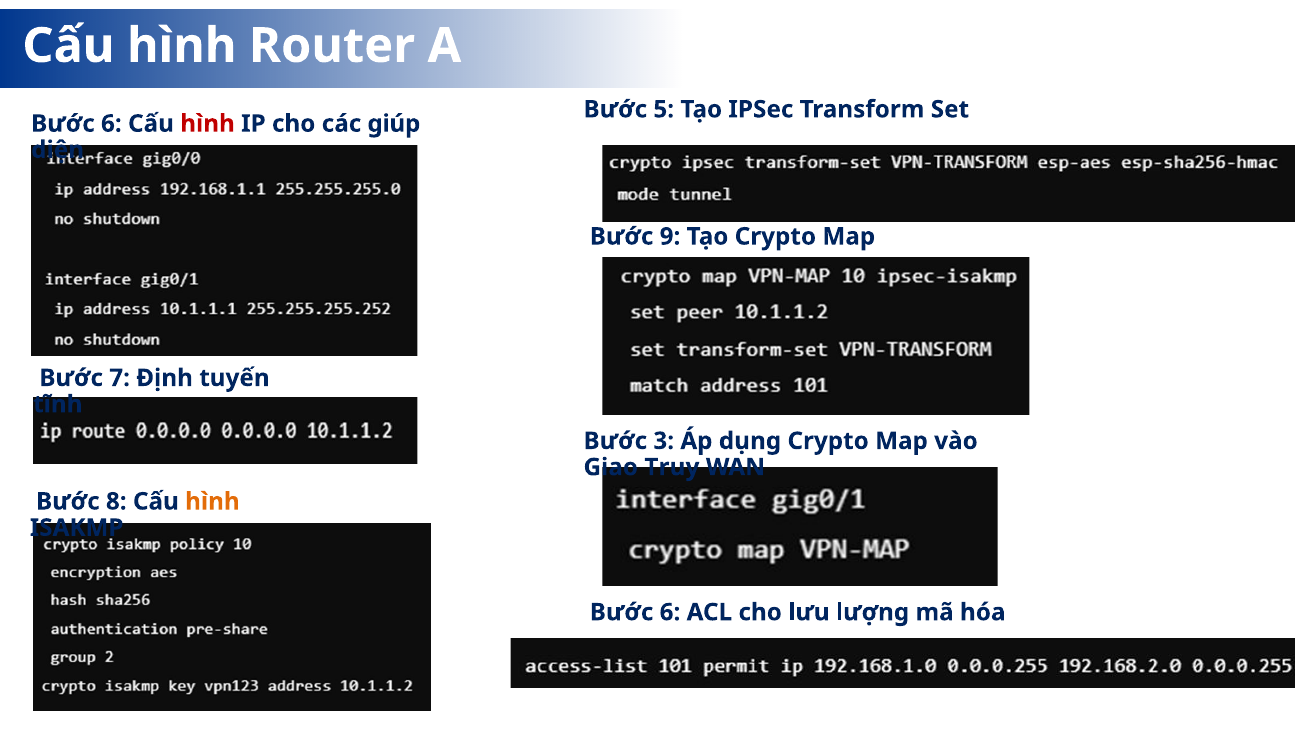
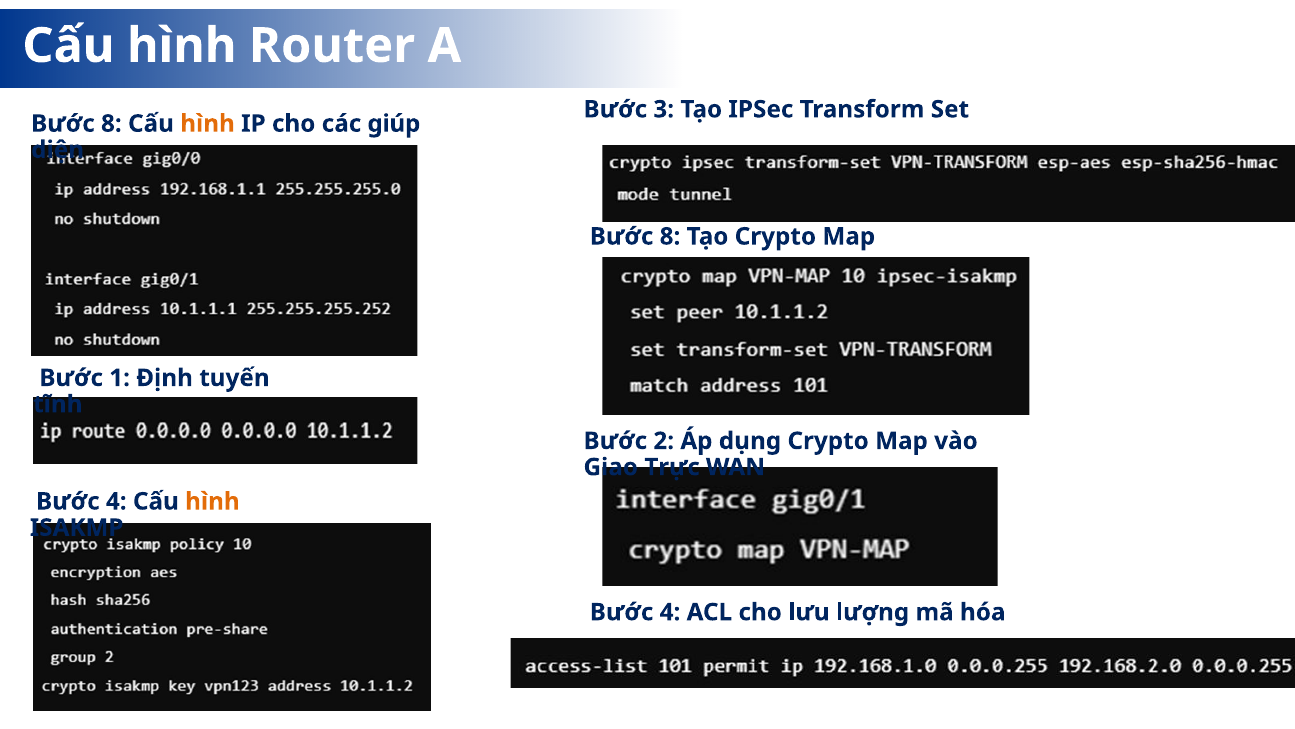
5: 5 -> 3
6 at (111, 124): 6 -> 8
hình at (208, 124) colour: red -> orange
9 at (670, 236): 9 -> 8
7: 7 -> 1
3: 3 -> 2
Truy: Truy -> Trực
8 at (116, 501): 8 -> 4
6 at (670, 612): 6 -> 4
